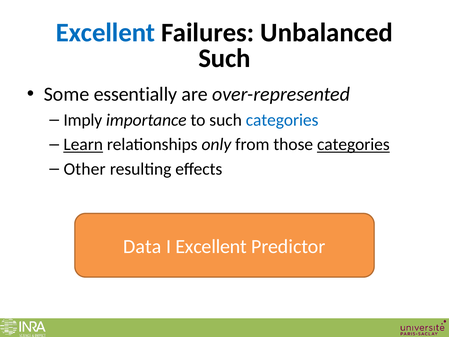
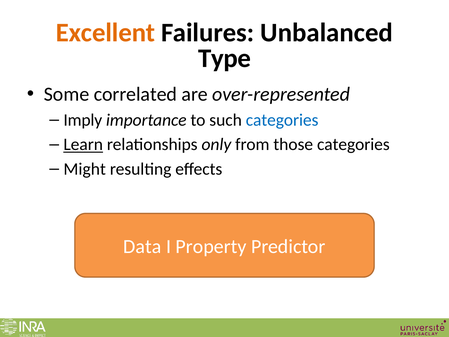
Excellent at (106, 33) colour: blue -> orange
Such at (225, 58): Such -> Type
essentially: essentially -> correlated
categories at (353, 144) underline: present -> none
Other: Other -> Might
I Excellent: Excellent -> Property
